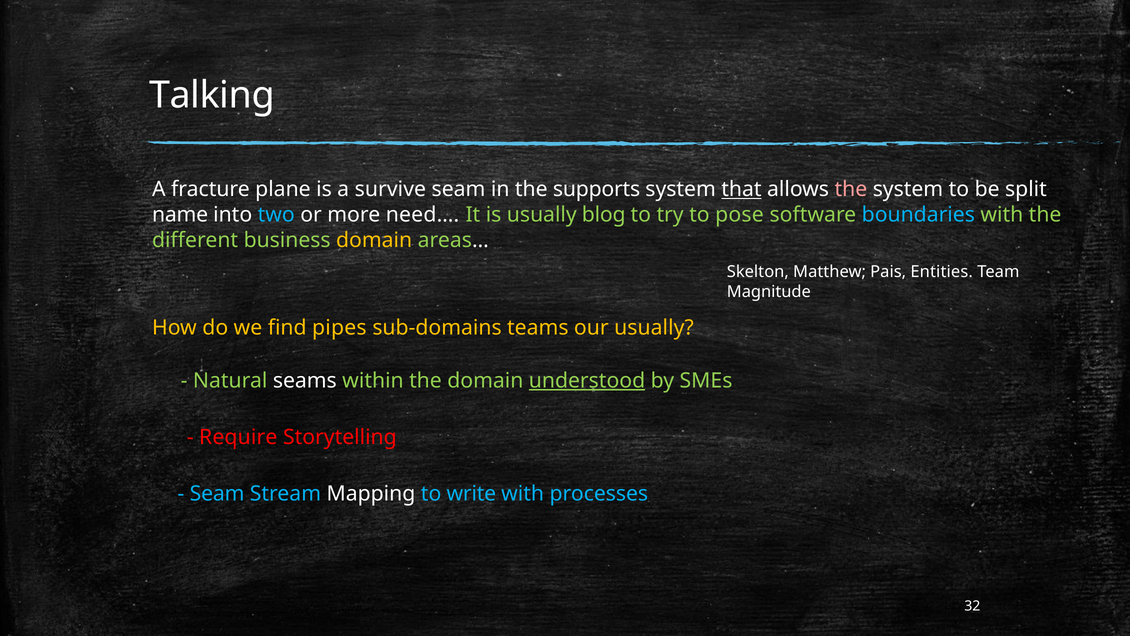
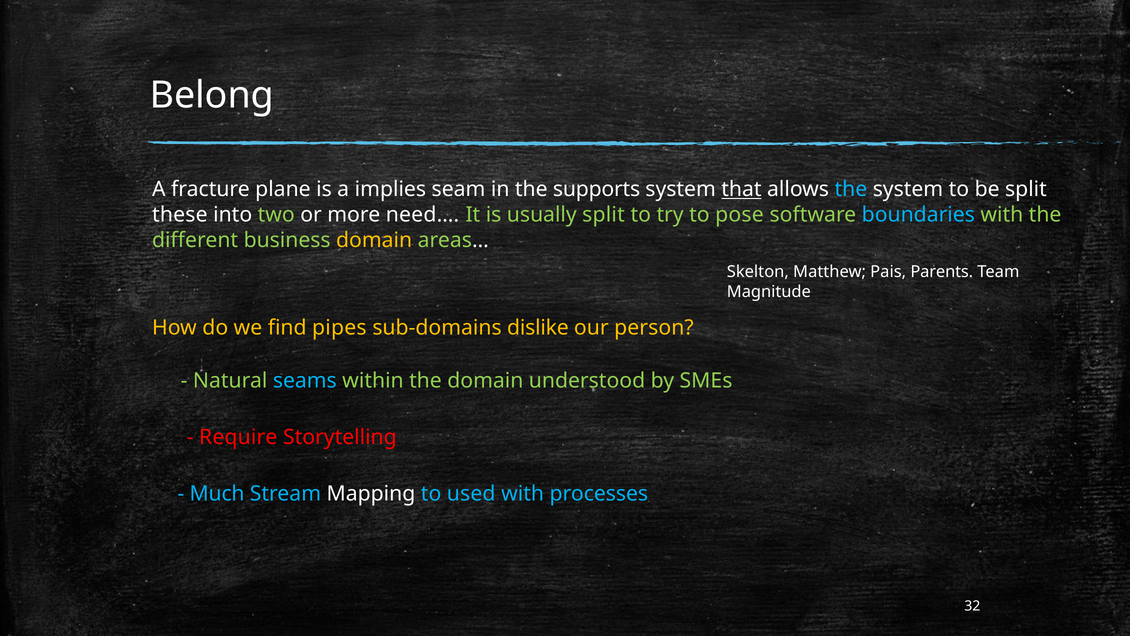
Talking: Talking -> Belong
survive: survive -> implies
the at (851, 189) colour: pink -> light blue
name: name -> these
two colour: light blue -> light green
usually blog: blog -> split
Entities: Entities -> Parents
teams: teams -> dislike
our usually: usually -> person
seams colour: white -> light blue
understood underline: present -> none
Seam at (217, 494): Seam -> Much
write: write -> used
